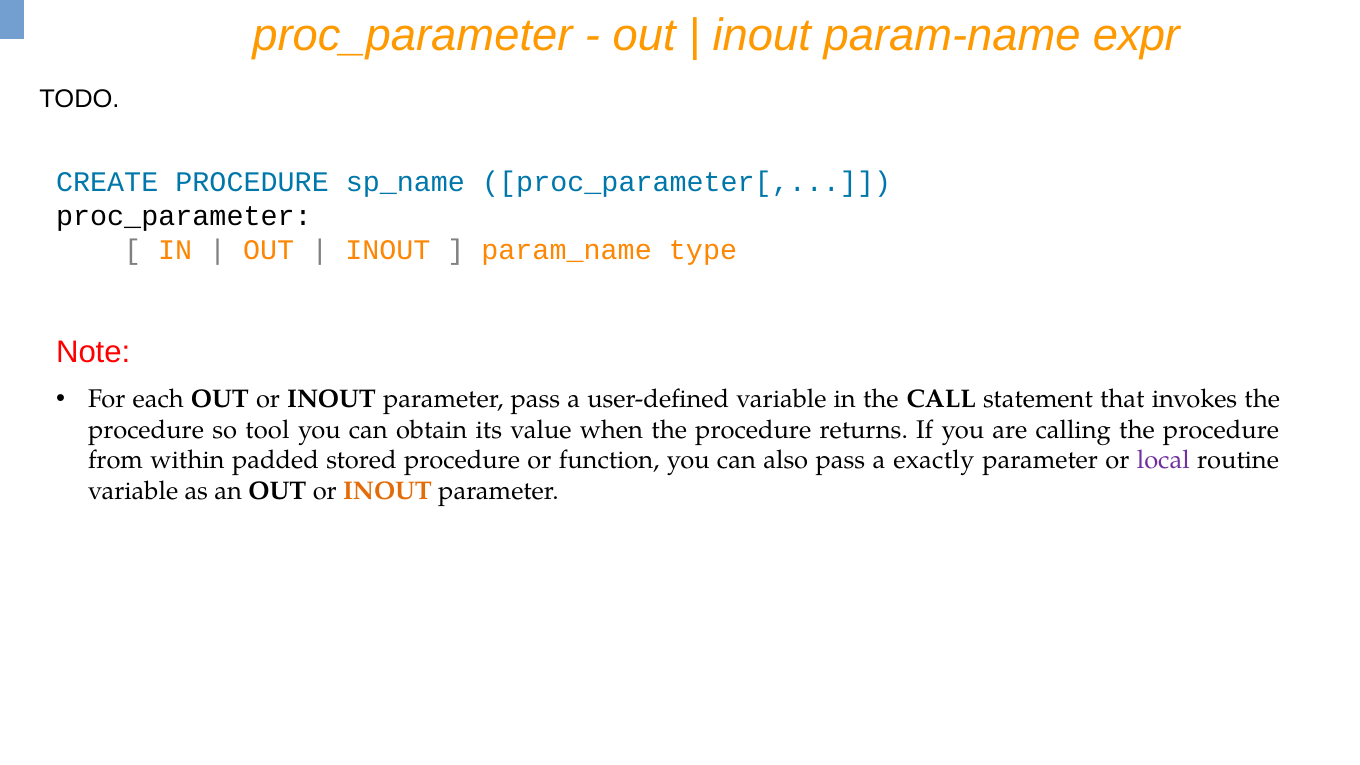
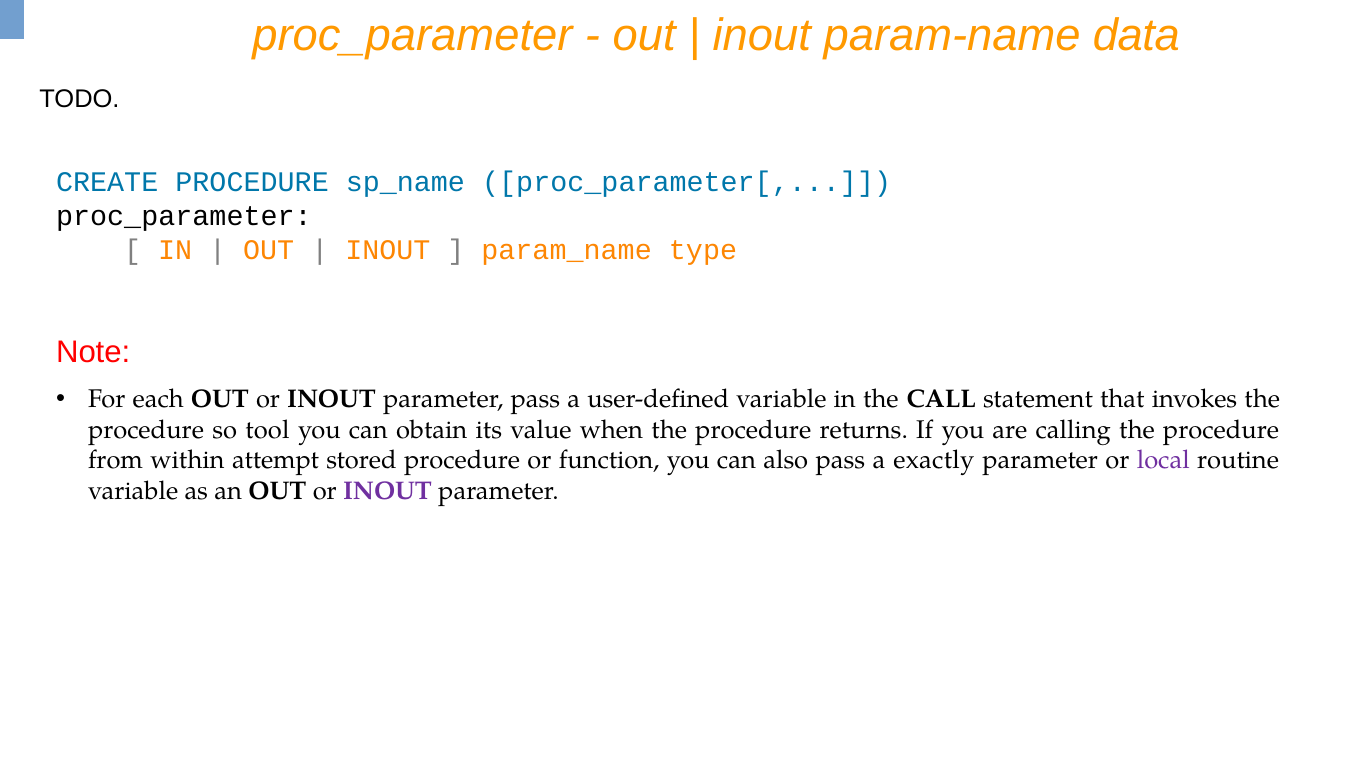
expr: expr -> data
padded: padded -> attempt
INOUT at (388, 491) colour: orange -> purple
